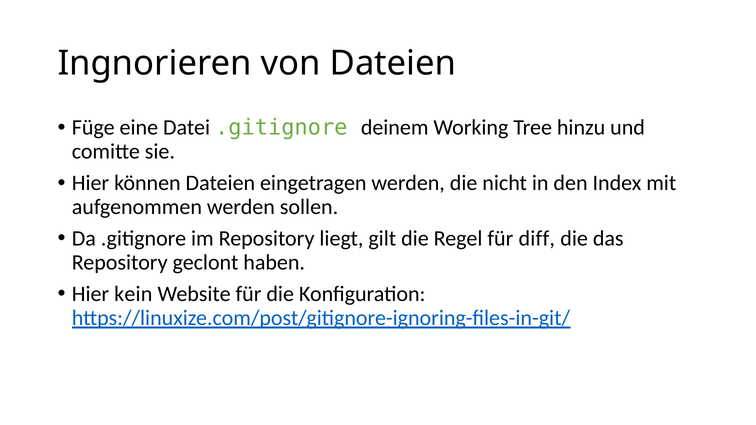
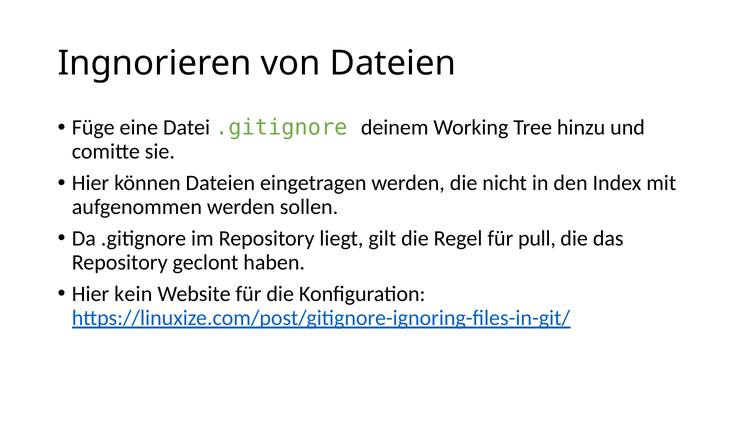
diff: diff -> pull
